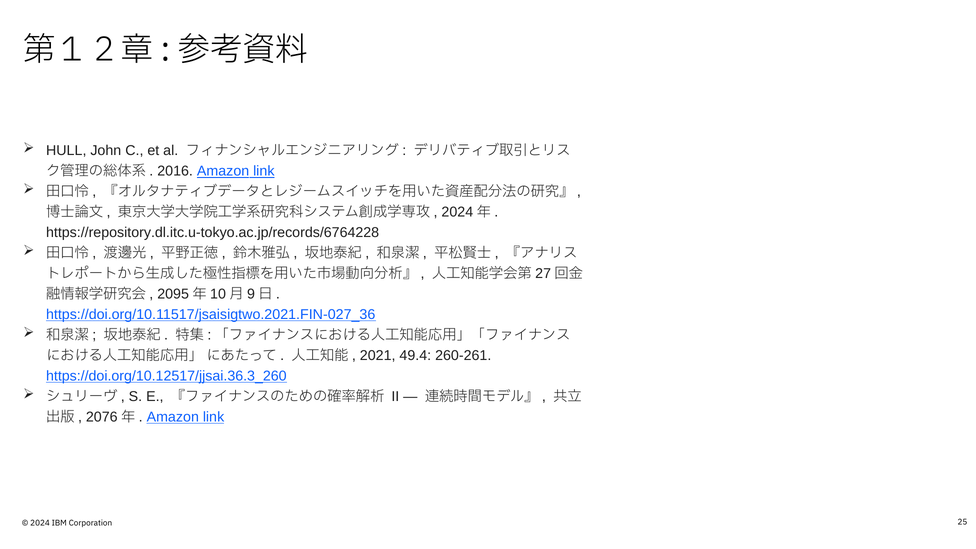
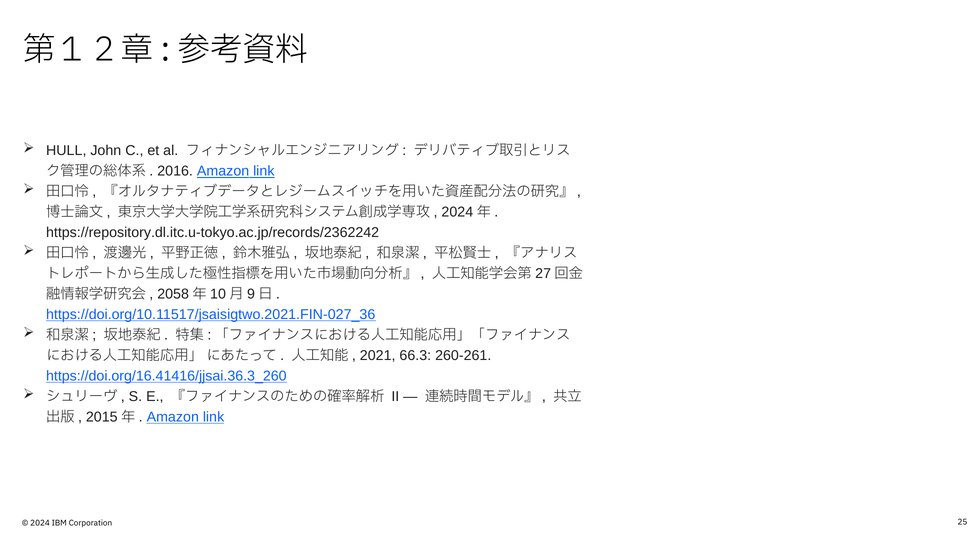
https://repository.dl.itc.u-tokyo.ac.jp/records/6764228: https://repository.dl.itc.u-tokyo.ac.jp/records/6764228 -> https://repository.dl.itc.u-tokyo.ac.jp/records/2362242
2095: 2095 -> 2058
49.4: 49.4 -> 66.3
https://doi.org/10.12517/jjsai.36.3_260: https://doi.org/10.12517/jjsai.36.3_260 -> https://doi.org/16.41416/jjsai.36.3_260
2076: 2076 -> 2015
